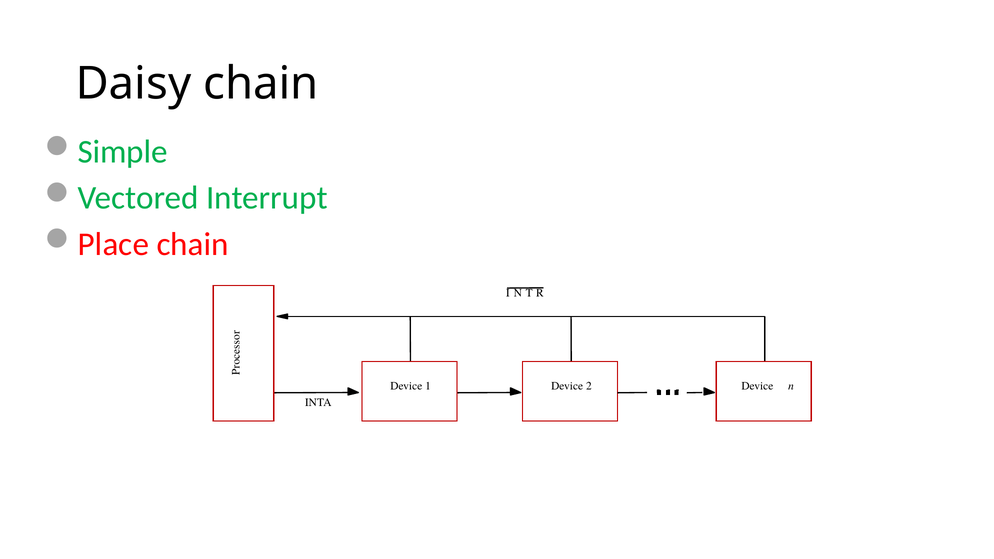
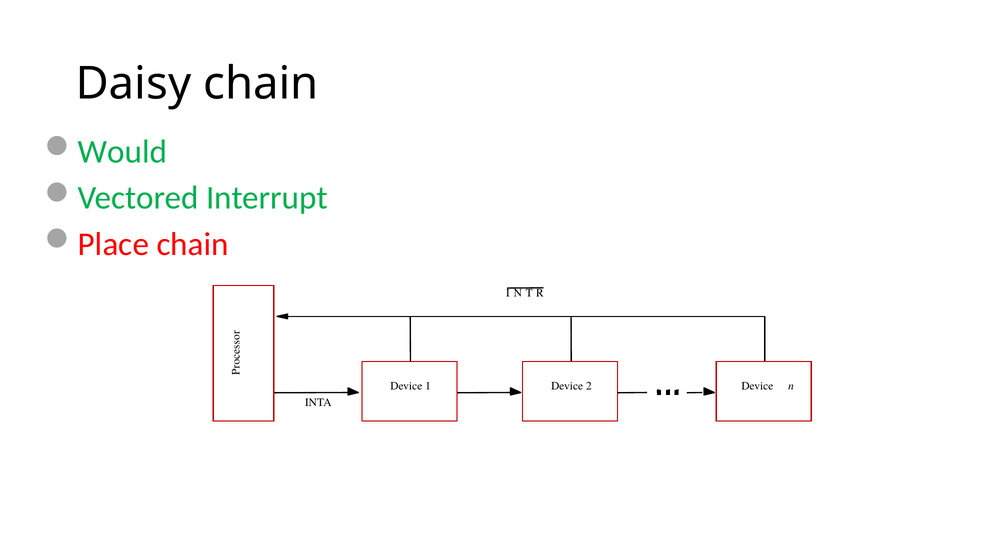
Simple: Simple -> Would
